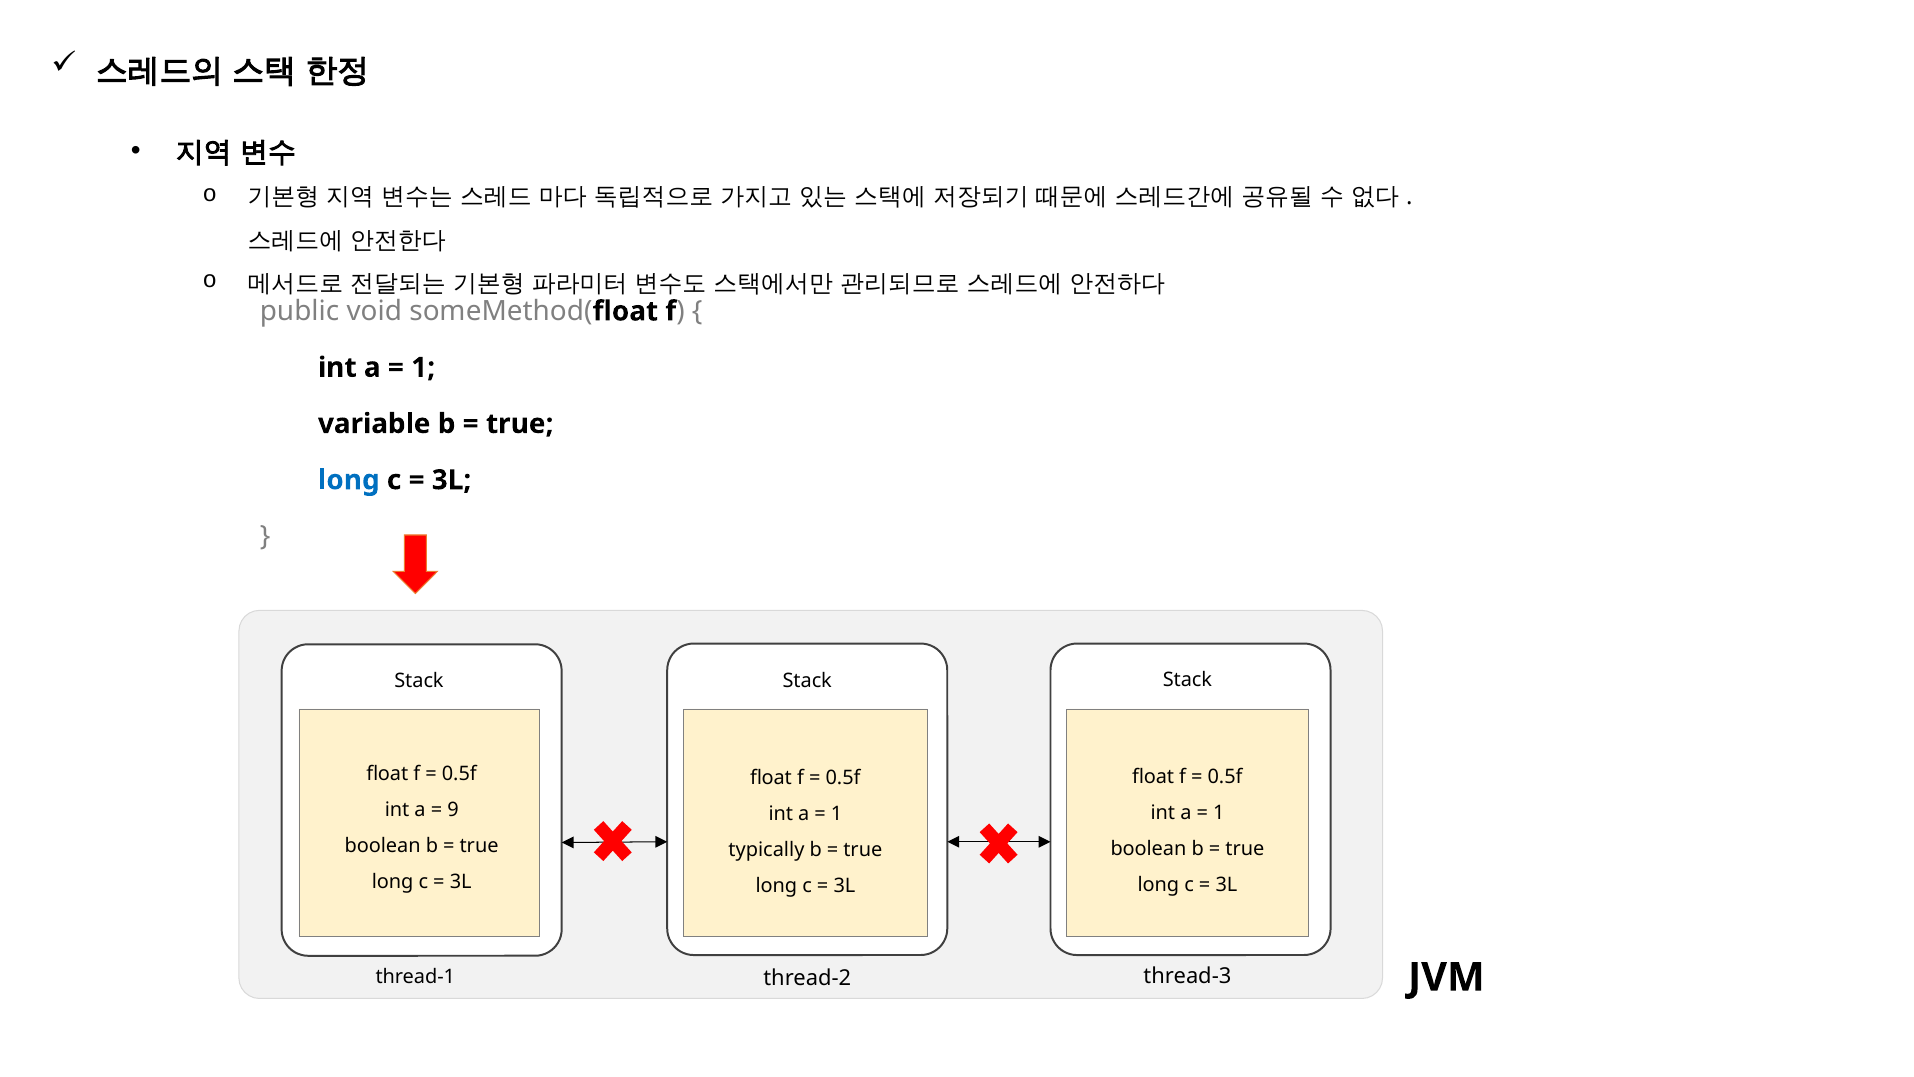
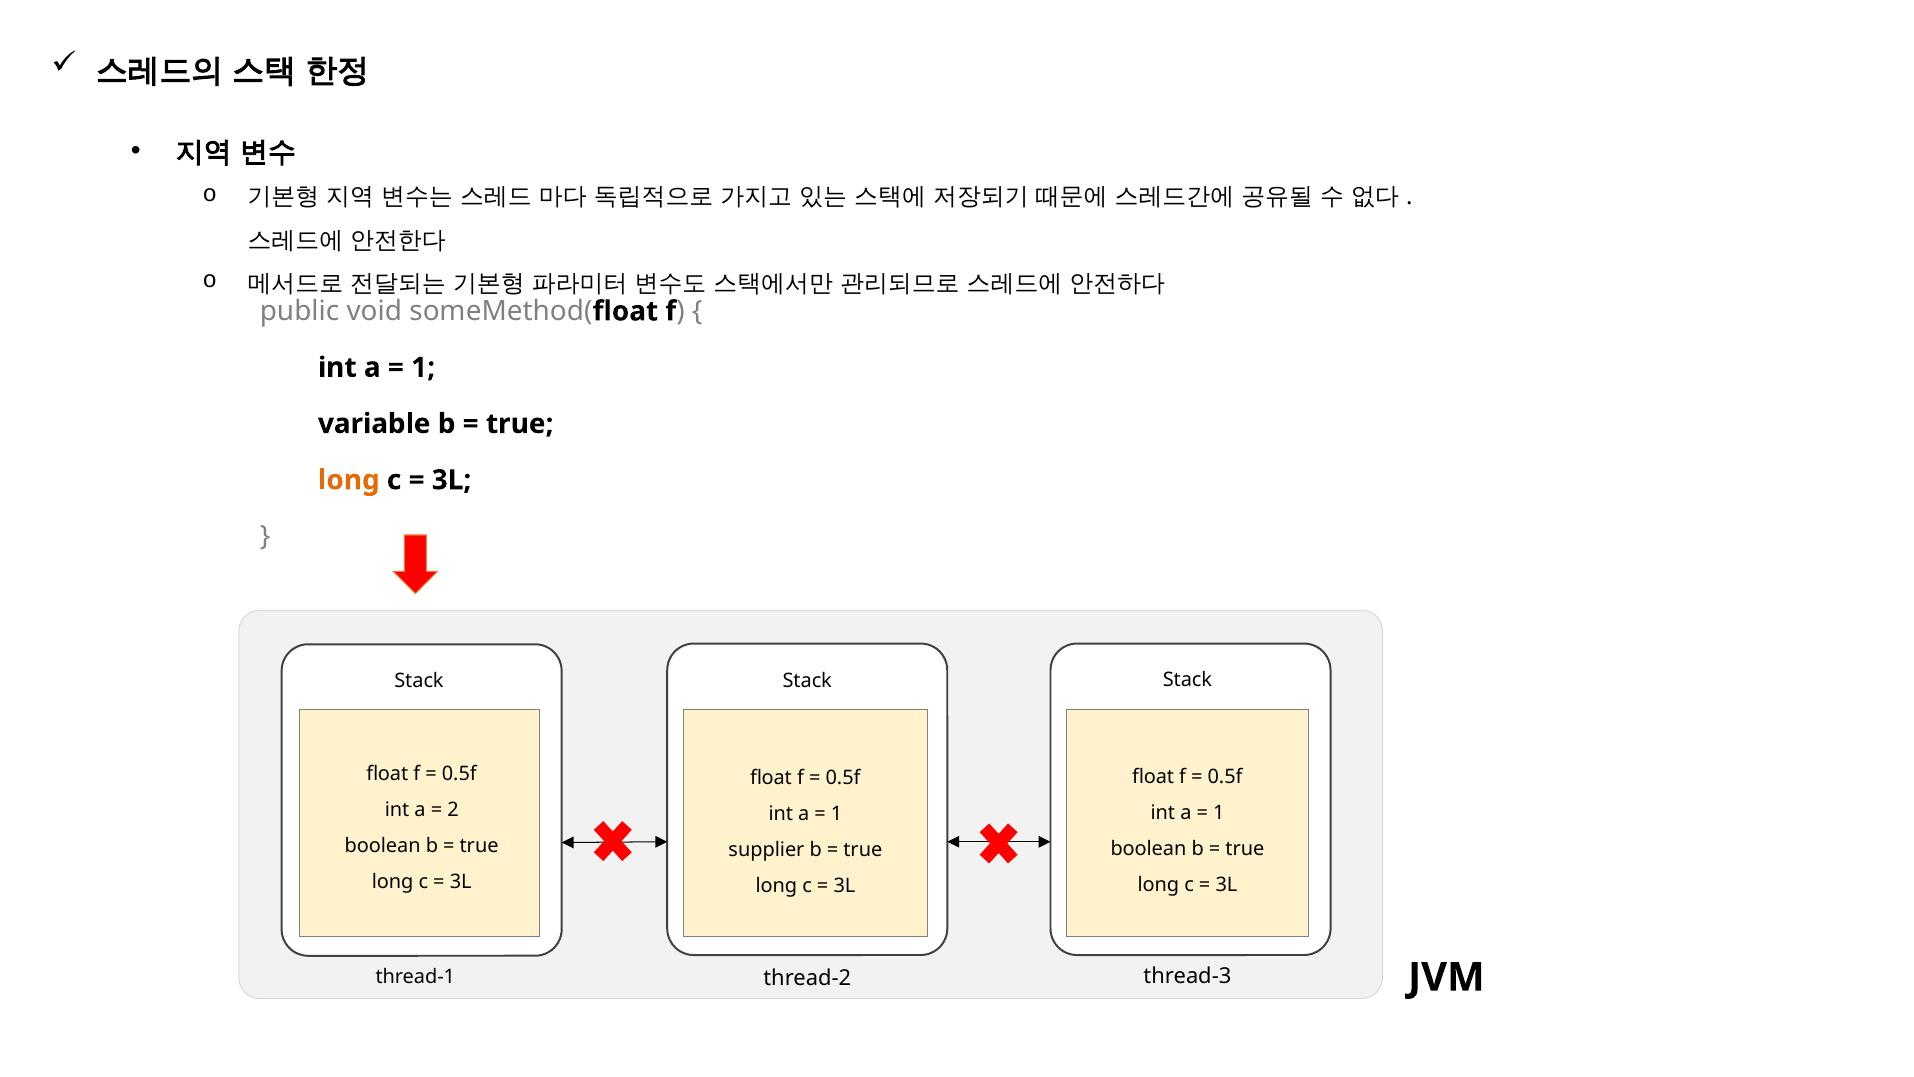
long at (349, 480) colour: blue -> orange
9: 9 -> 2
typically: typically -> supplier
